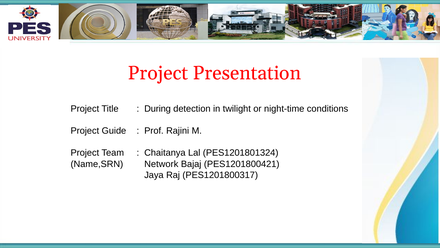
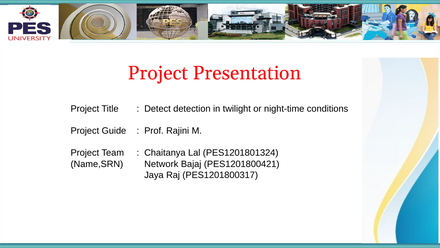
During: During -> Detect
